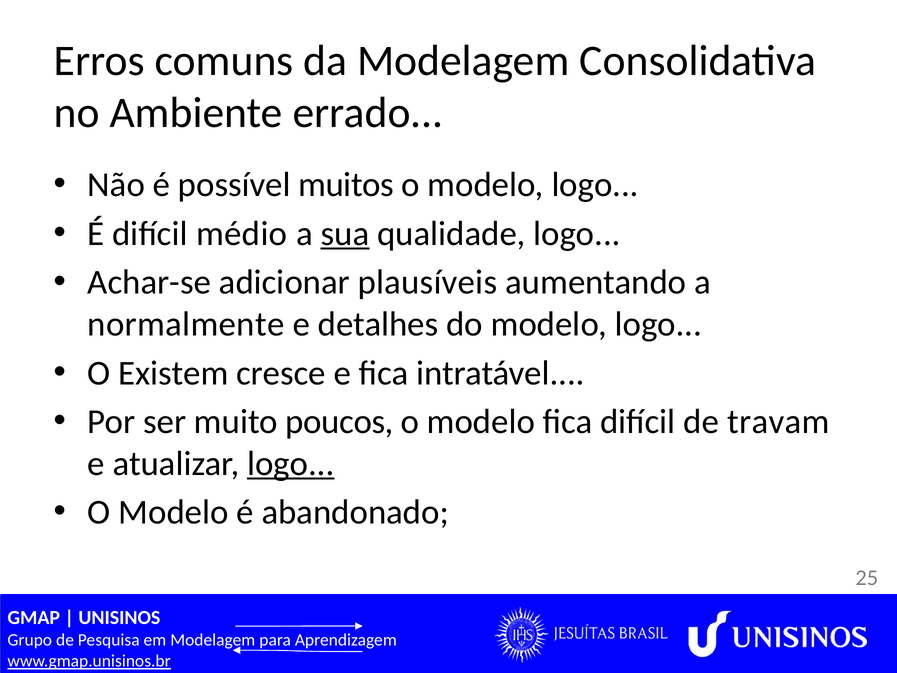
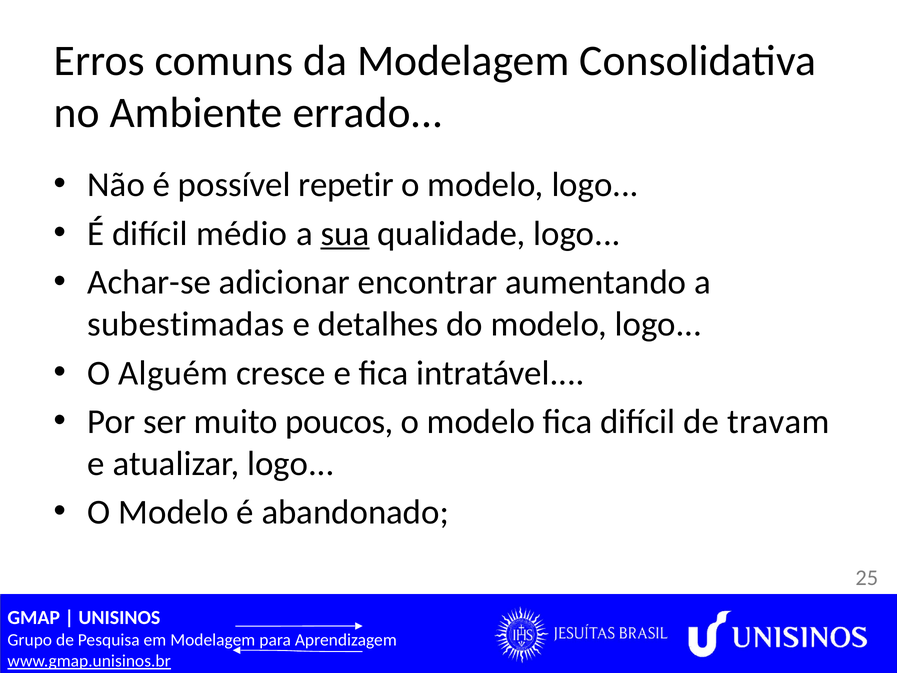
muitos: muitos -> repetir
plausíveis: plausíveis -> encontrar
normalmente: normalmente -> subestimadas
Existem: Existem -> Alguém
logo at (291, 463) underline: present -> none
